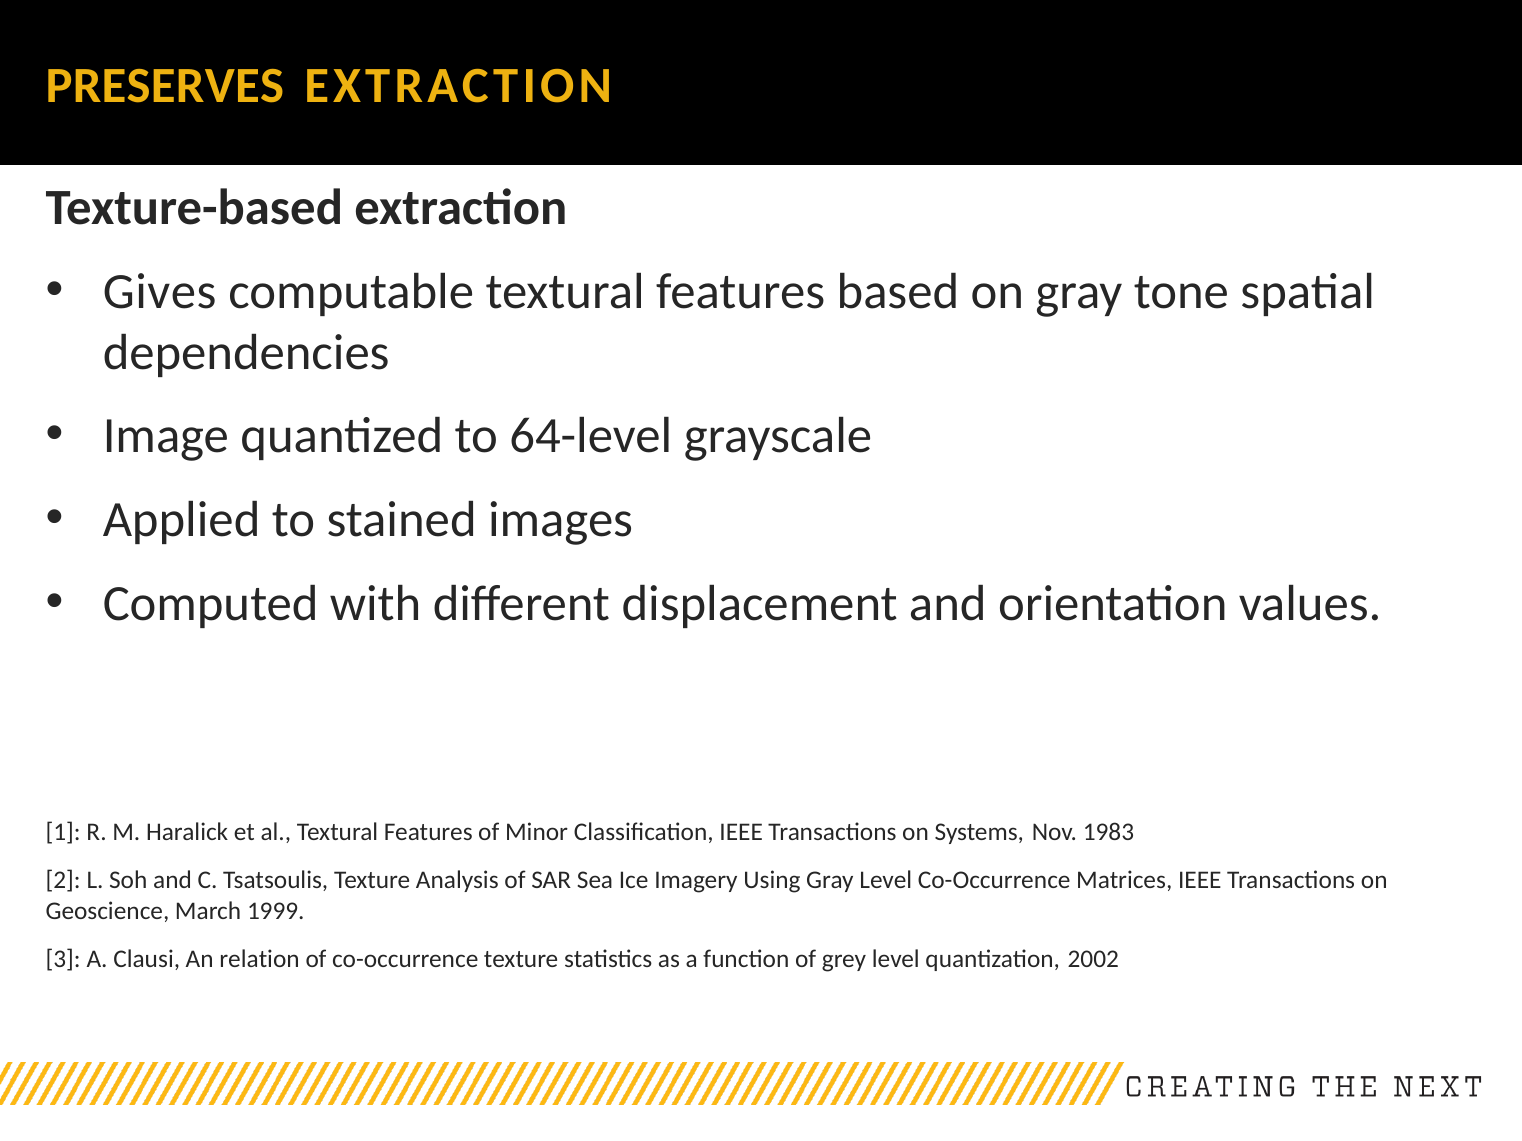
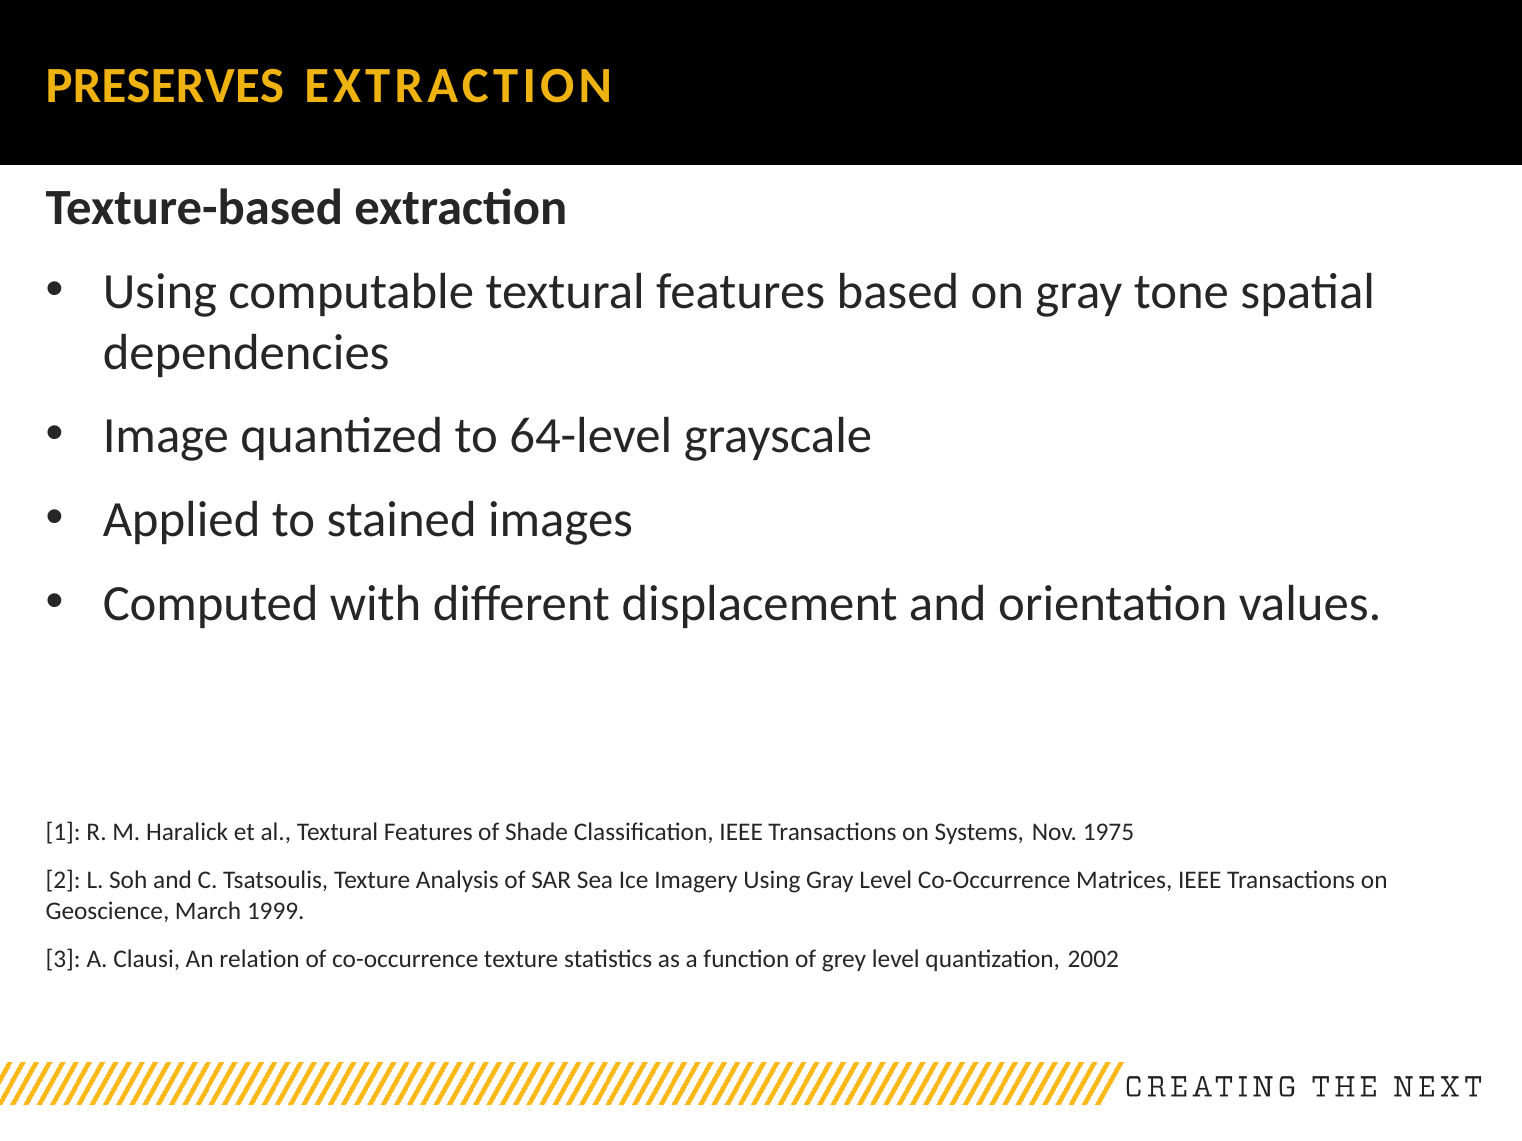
Gives at (160, 292): Gives -> Using
Minor: Minor -> Shade
1983: 1983 -> 1975
